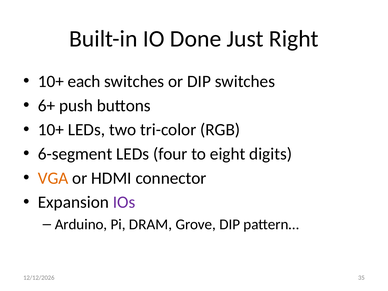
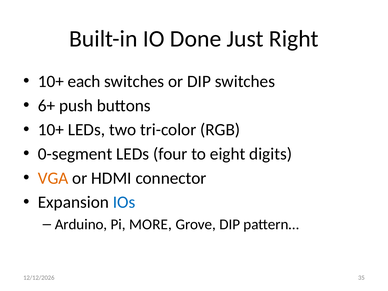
6-segment: 6-segment -> 0-segment
IOs colour: purple -> blue
DRAM: DRAM -> MORE
